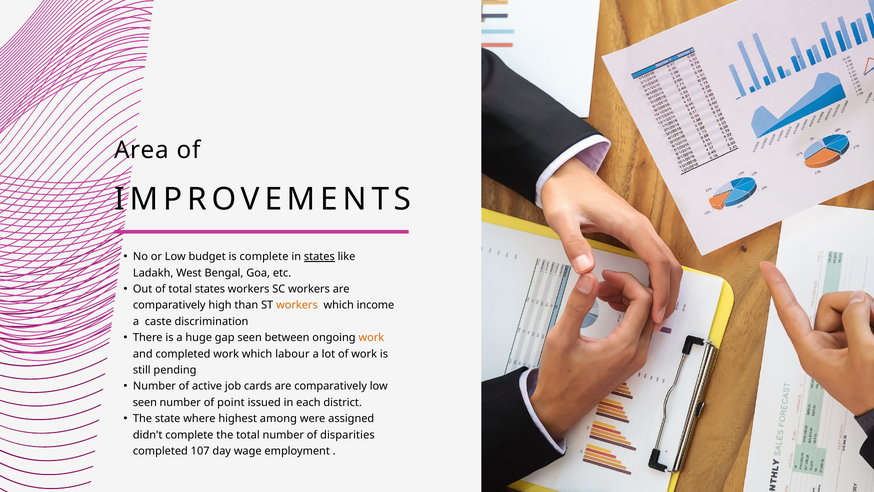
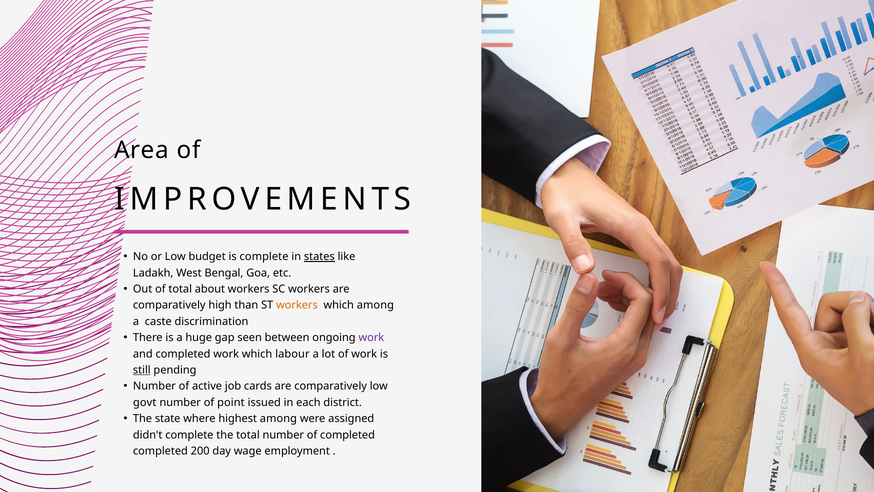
total states: states -> about
which income: income -> among
work at (371, 337) colour: orange -> purple
still underline: none -> present
seen at (145, 402): seen -> govt
of disparities: disparities -> completed
107: 107 -> 200
